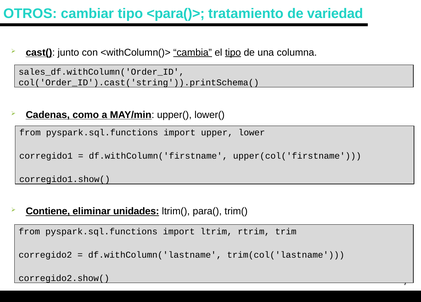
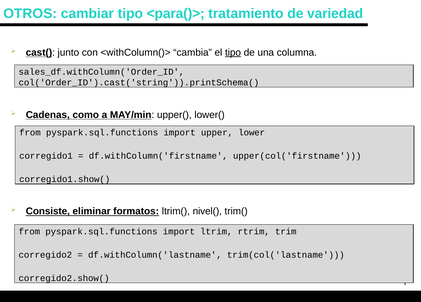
cambia underline: present -> none
Contiene: Contiene -> Consiste
unidades: unidades -> formatos
para(: para( -> nivel(
